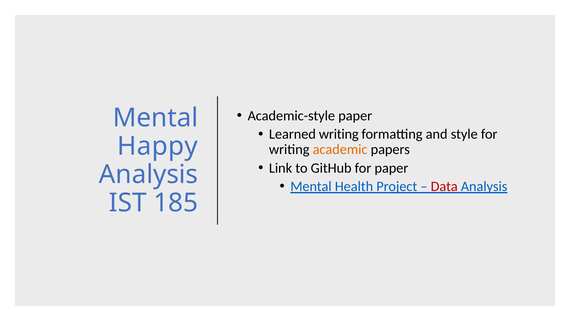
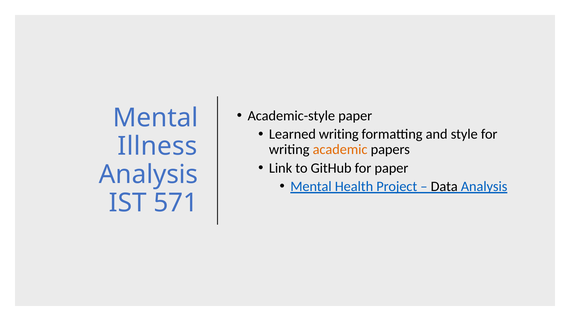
Happy: Happy -> Illness
Data colour: red -> black
185: 185 -> 571
